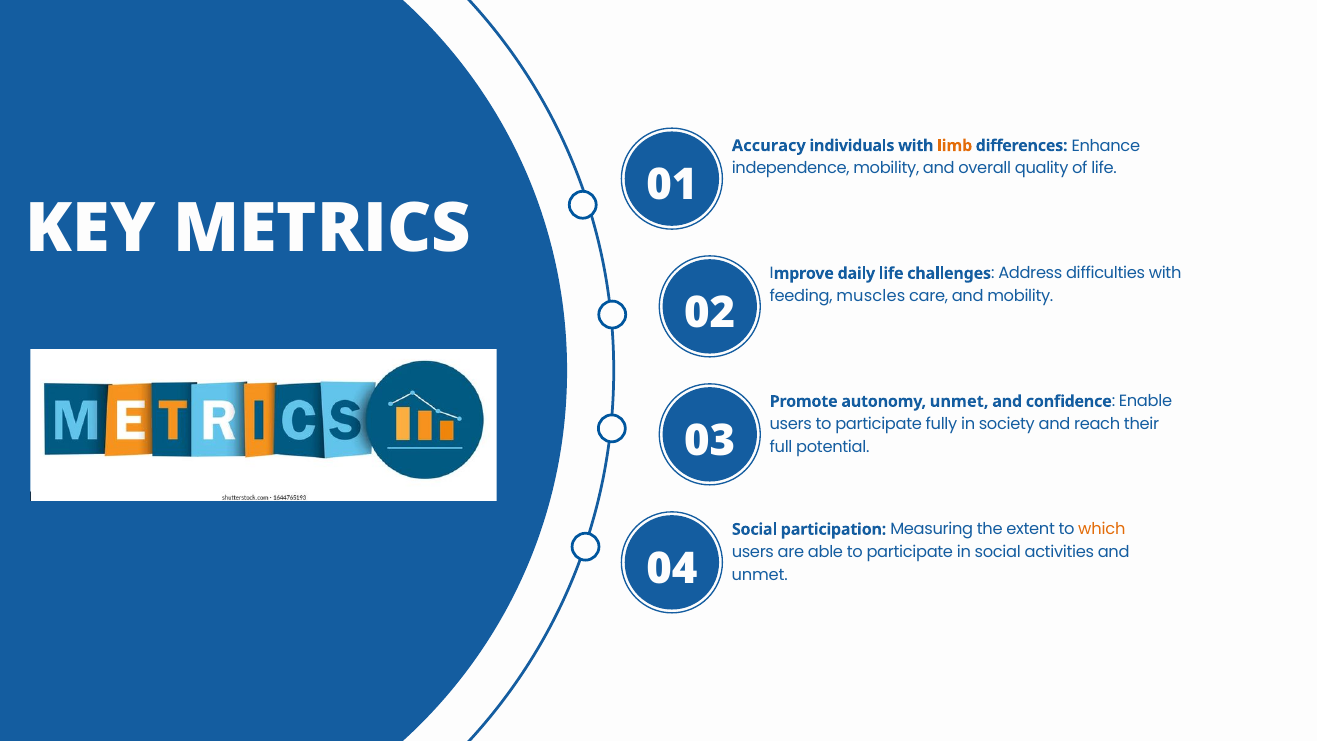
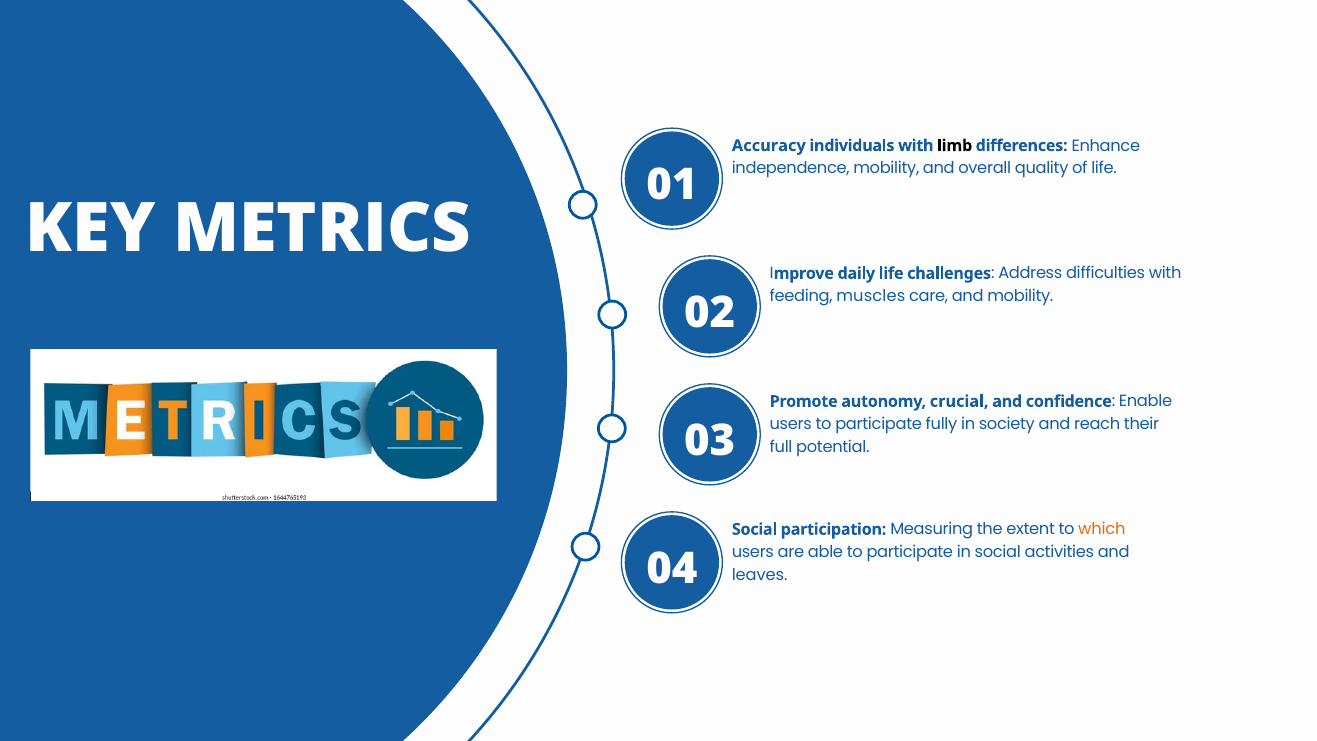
limb colour: orange -> black
autonomy unmet: unmet -> crucial
unmet at (760, 575): unmet -> leaves
